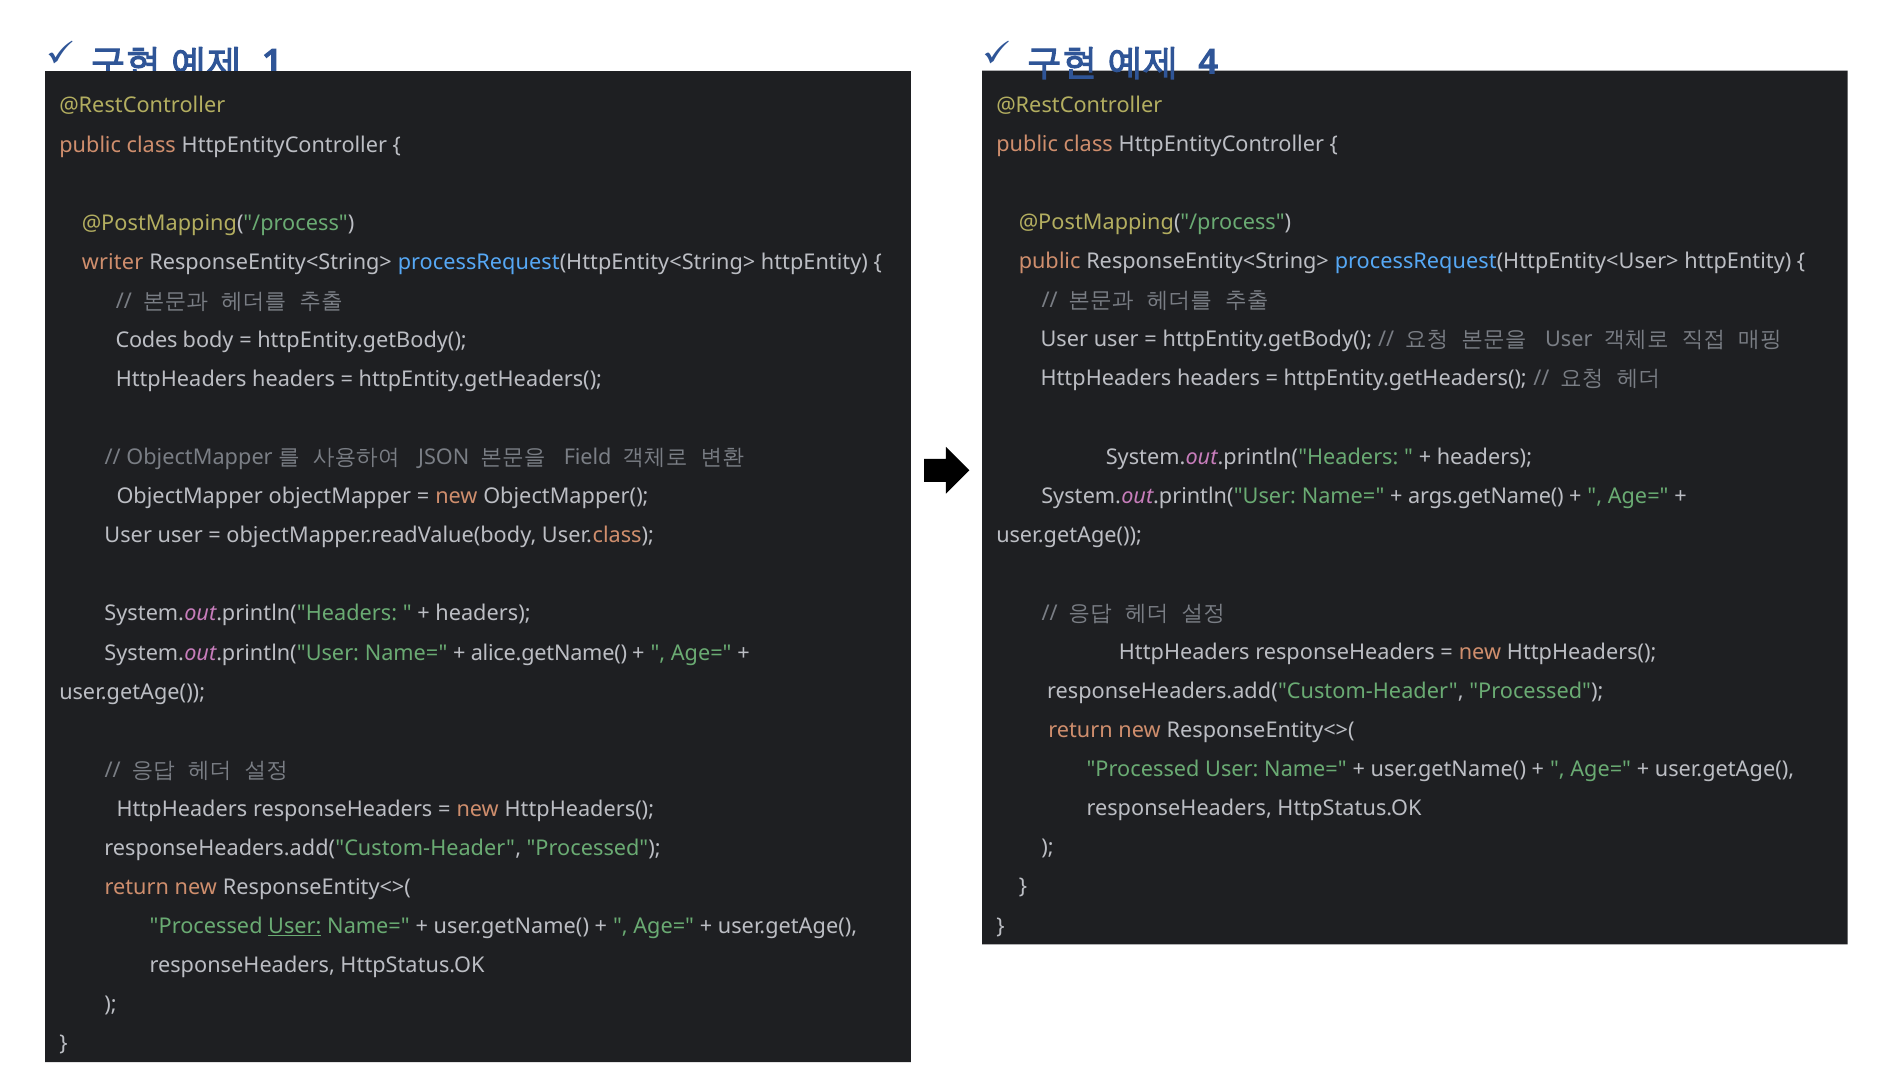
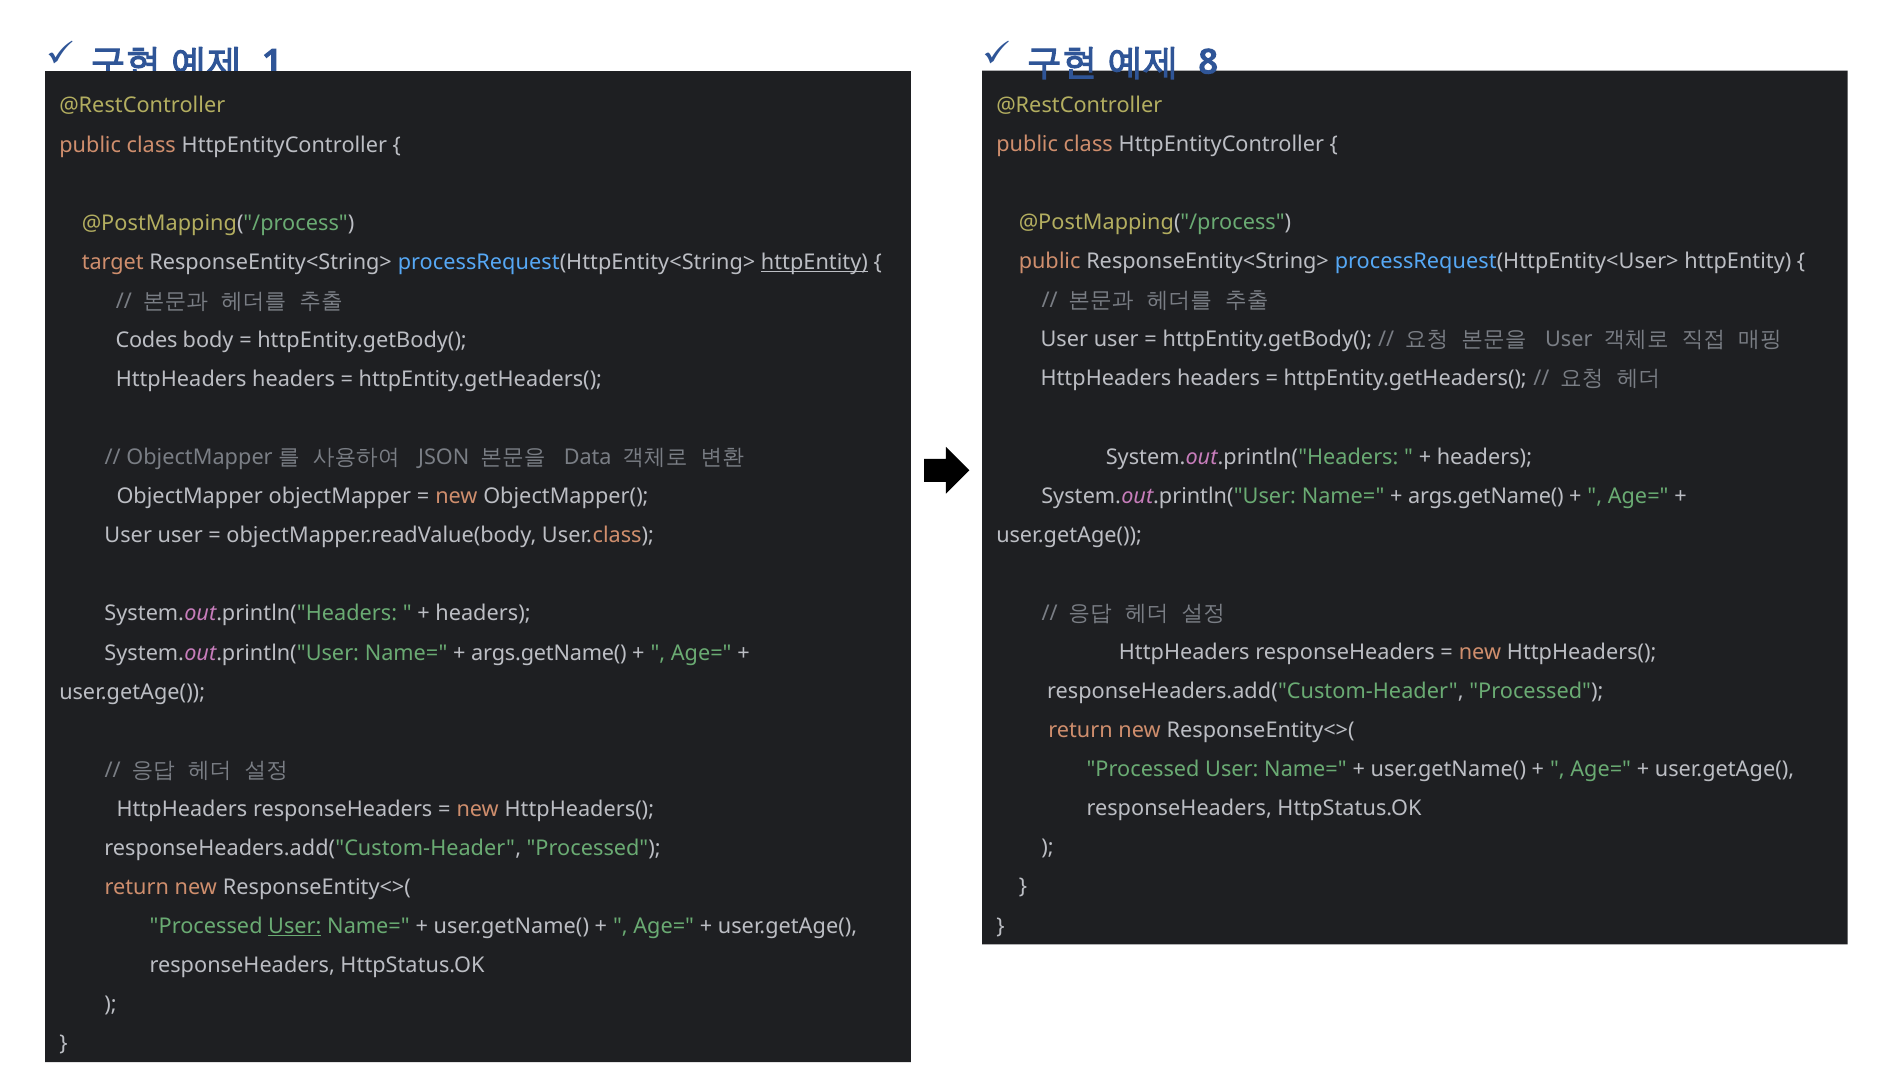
4: 4 -> 8
writer: writer -> target
httpEntity at (814, 262) underline: none -> present
Field: Field -> Data
alice.getName( at (549, 653): alice.getName( -> args.getName(
